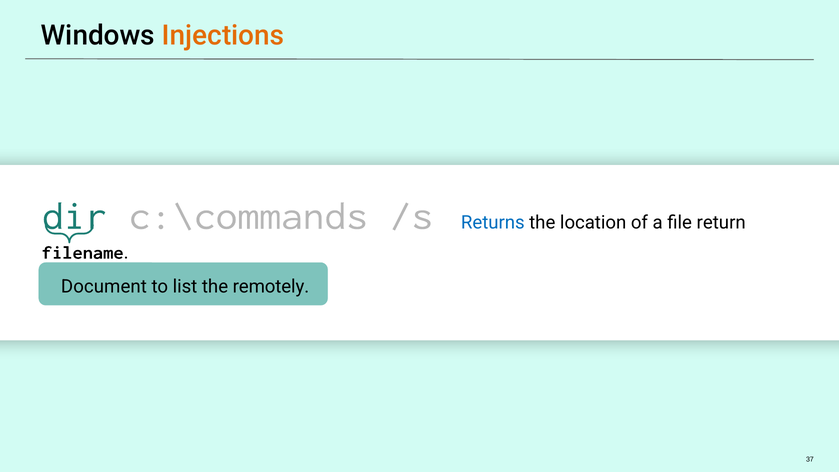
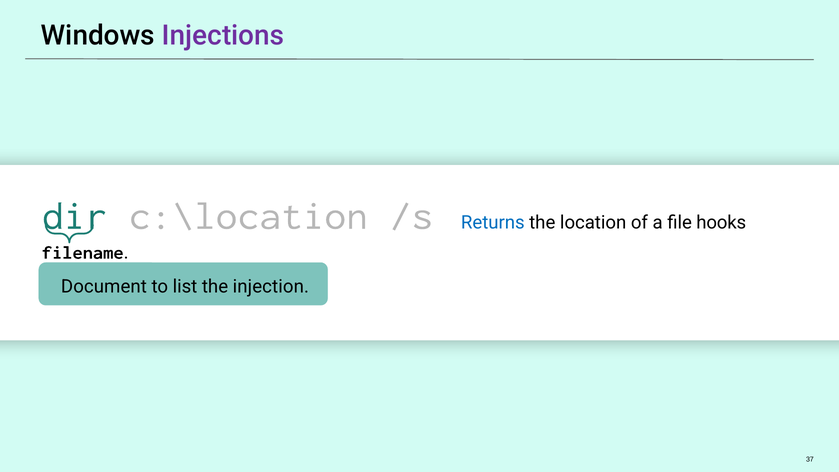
Injections colour: orange -> purple
c:\commands: c:\commands -> c:\location
return: return -> hooks
remotely: remotely -> injection
